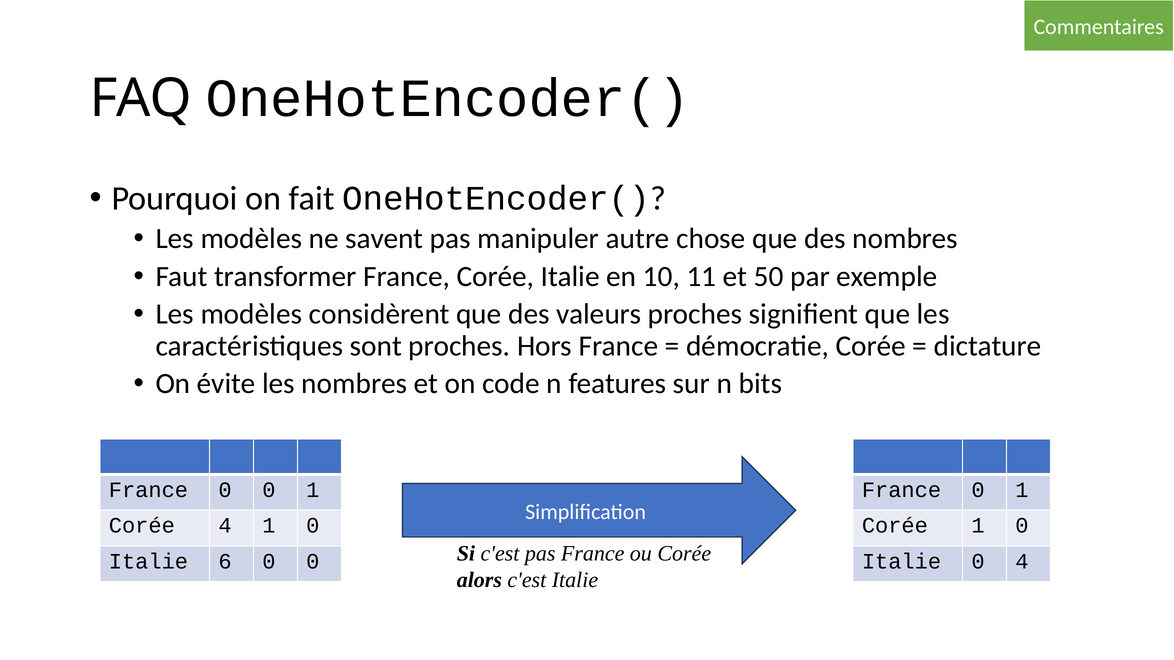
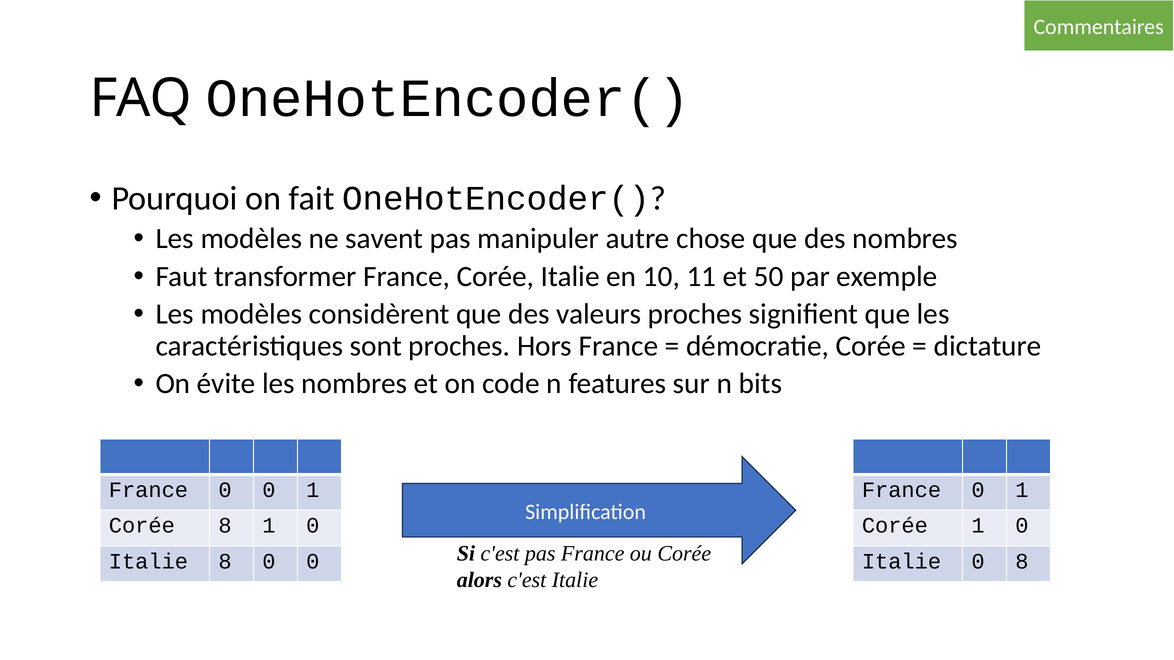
Corée 4: 4 -> 8
Italie 6: 6 -> 8
0 4: 4 -> 8
